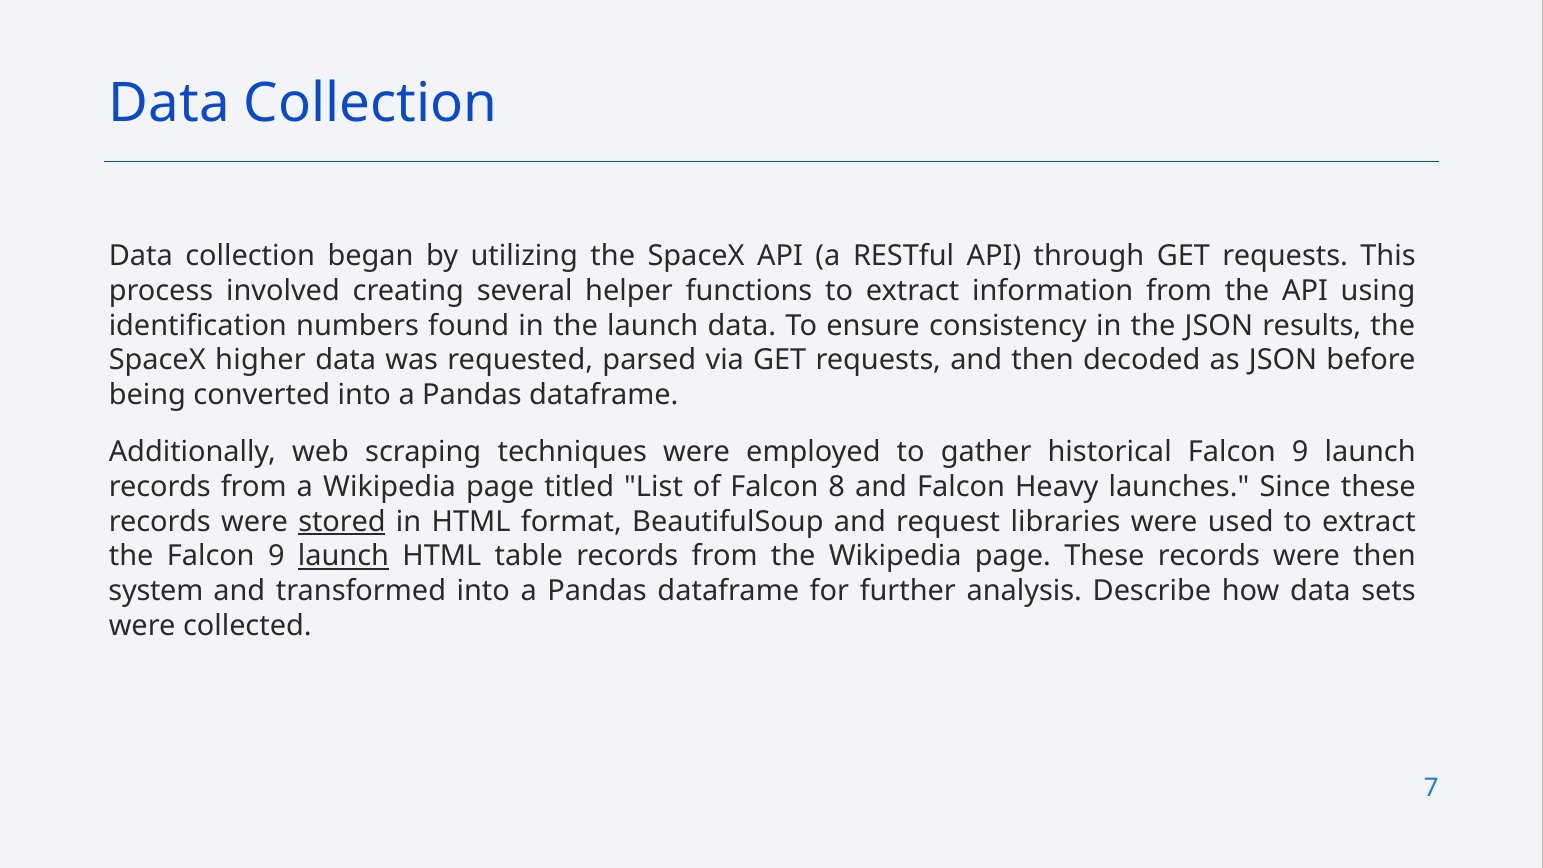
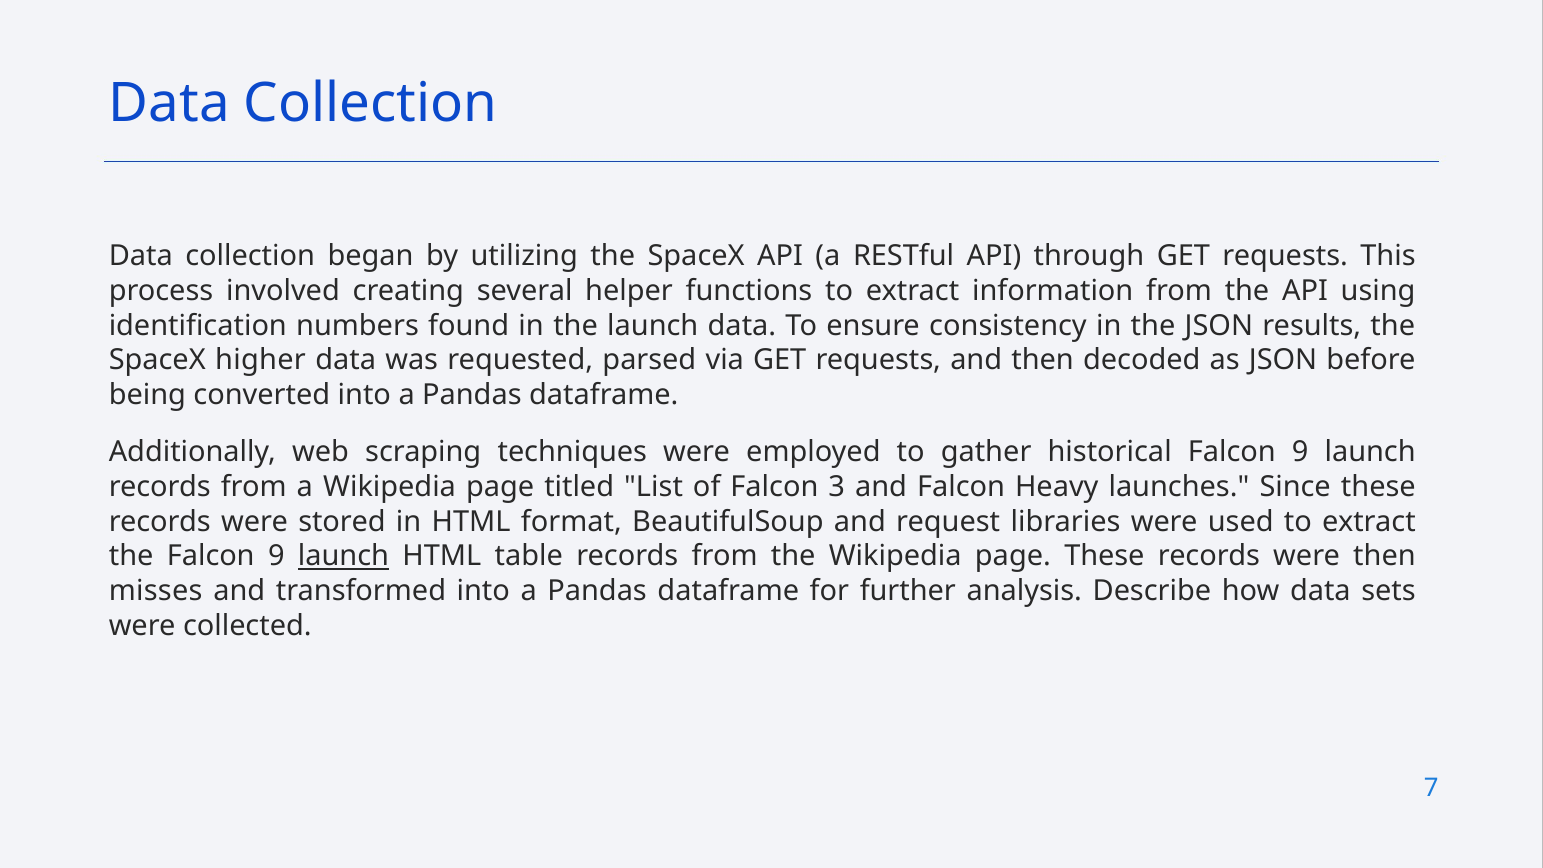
8: 8 -> 3
stored underline: present -> none
system: system -> misses
